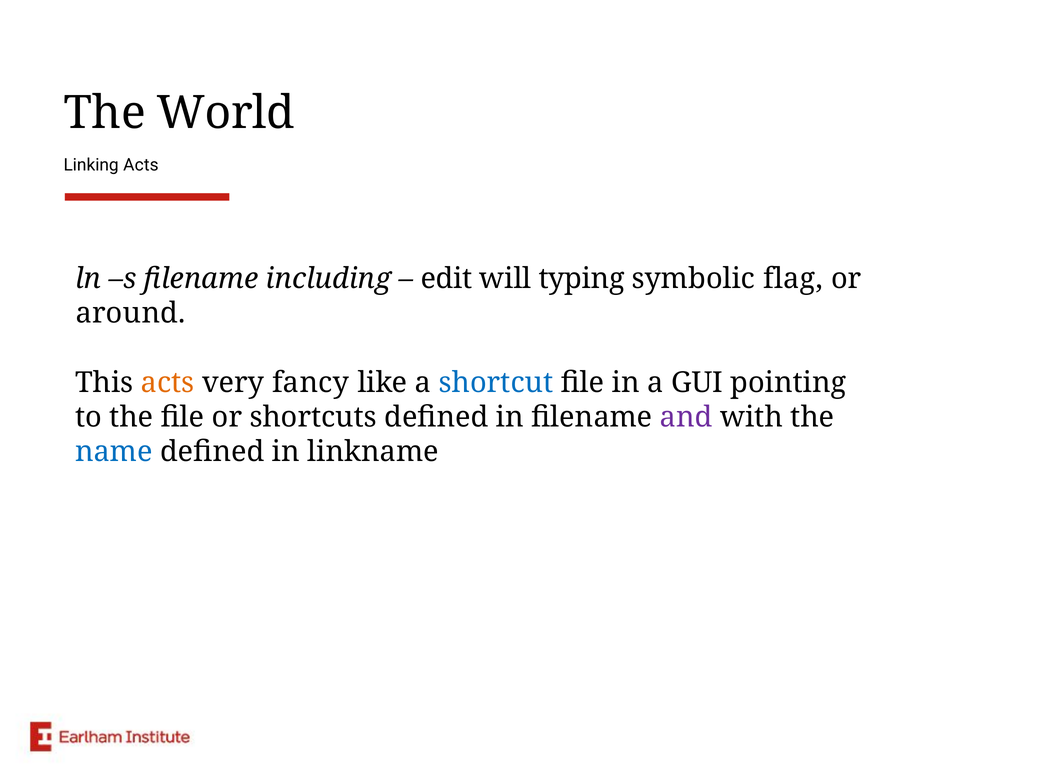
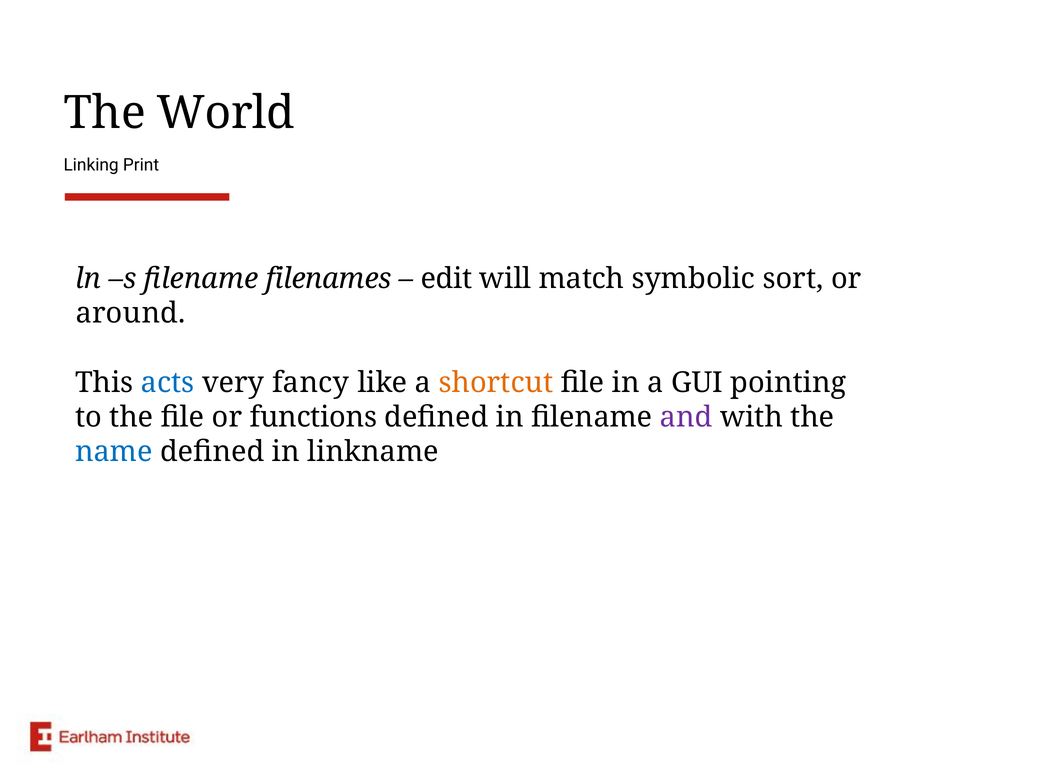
Linking Acts: Acts -> Print
including: including -> filenames
typing: typing -> match
flag: flag -> sort
acts at (168, 383) colour: orange -> blue
shortcut colour: blue -> orange
shortcuts: shortcuts -> functions
